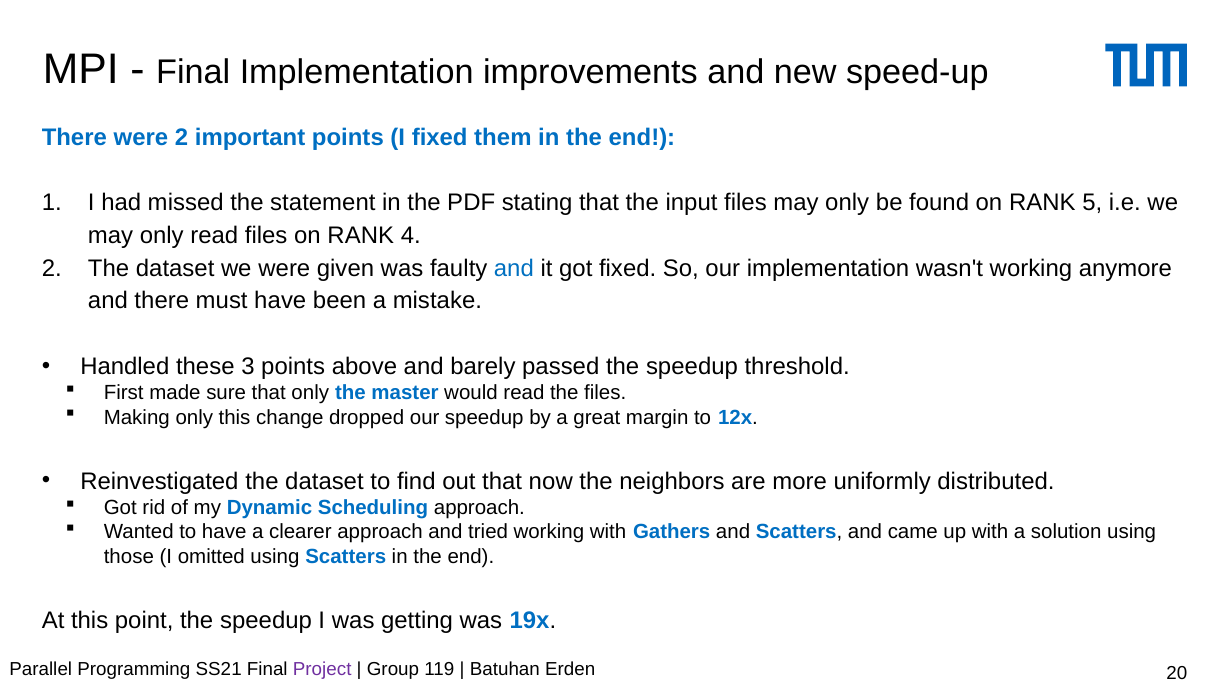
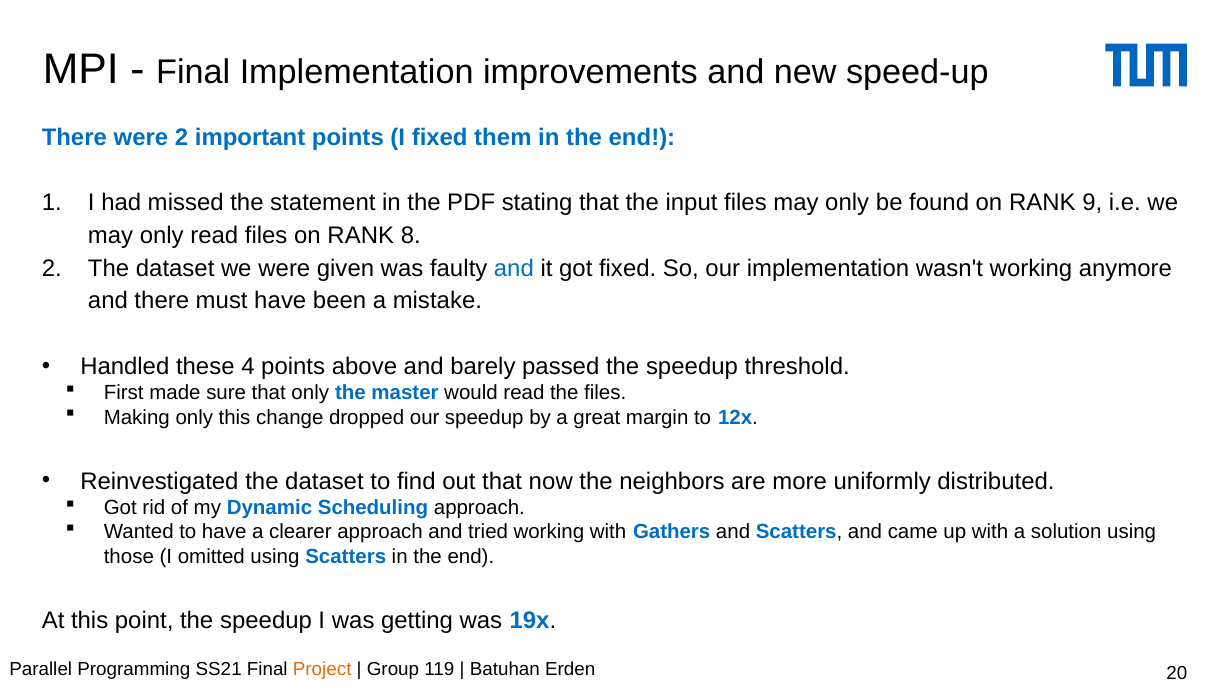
5: 5 -> 9
4: 4 -> 8
3: 3 -> 4
Project colour: purple -> orange
